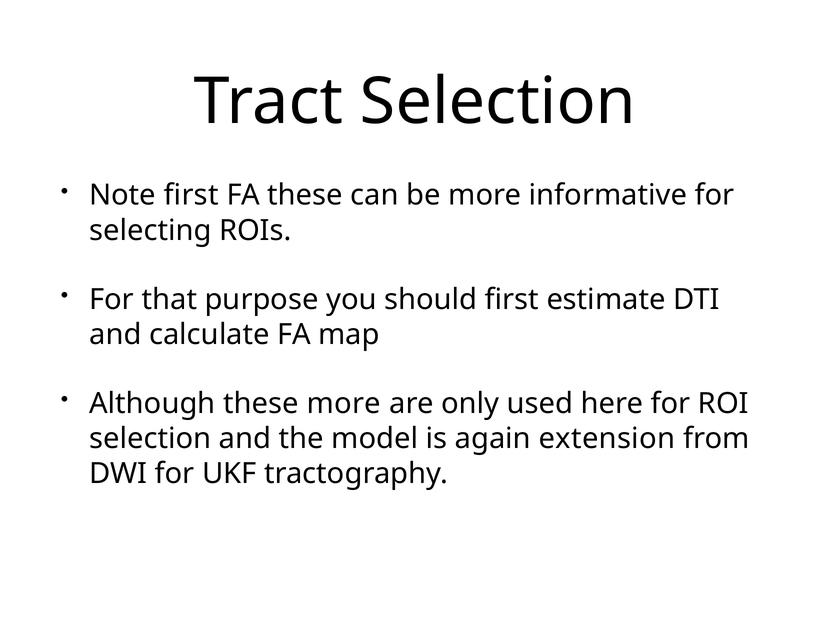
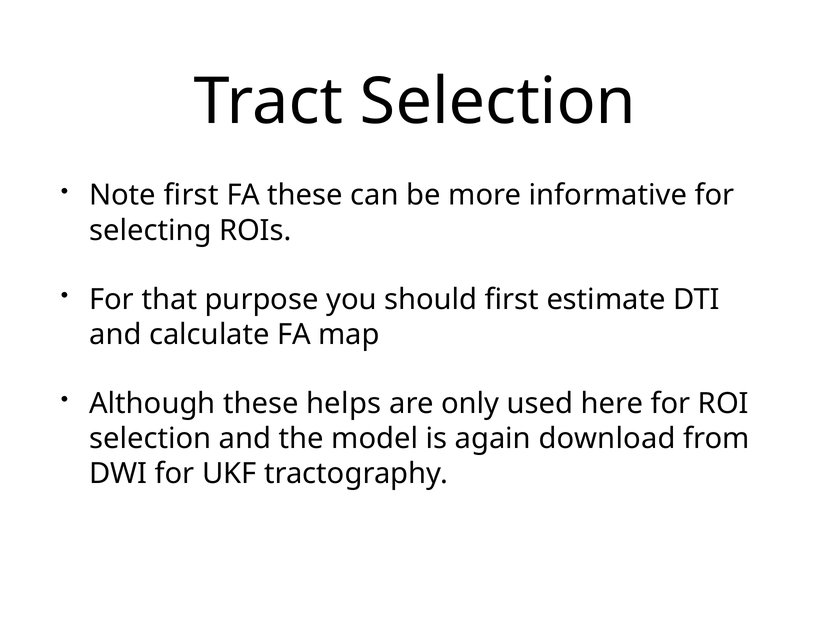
these more: more -> helps
extension: extension -> download
